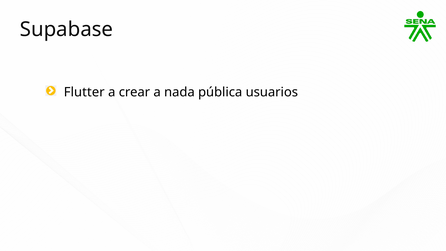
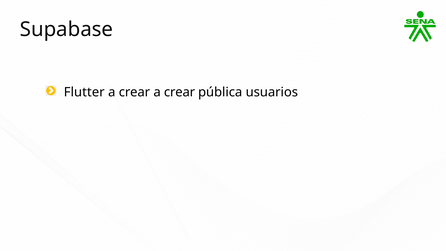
crear a nada: nada -> crear
